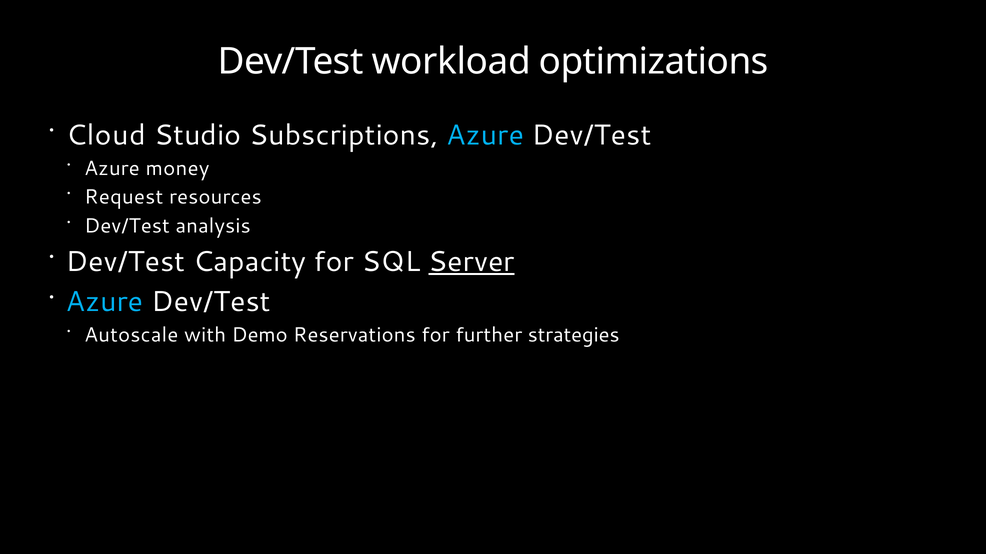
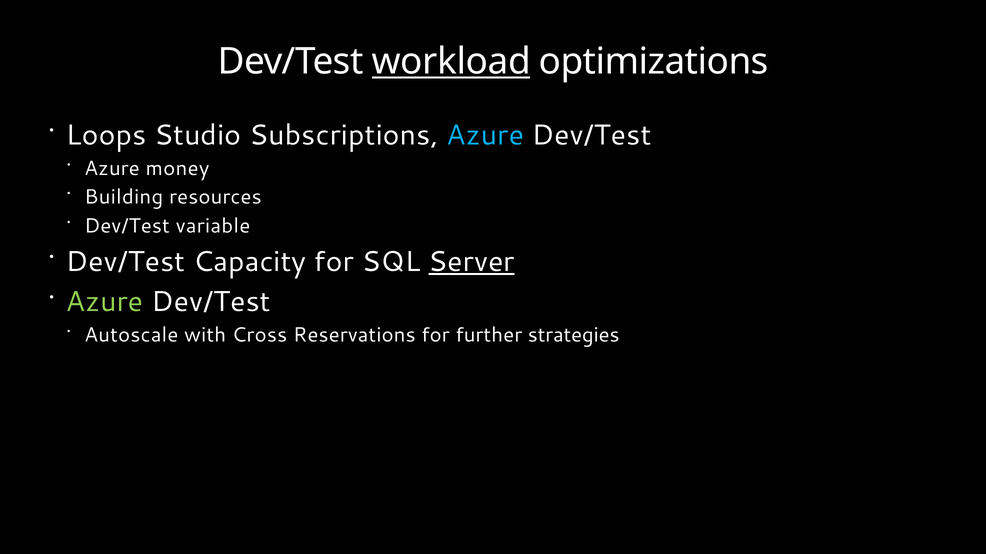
workload underline: none -> present
Cloud: Cloud -> Loops
Request: Request -> Building
analysis: analysis -> variable
Azure at (105, 302) colour: light blue -> light green
Demo: Demo -> Cross
